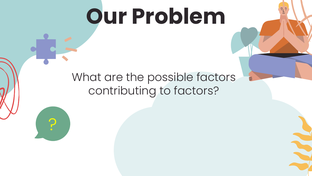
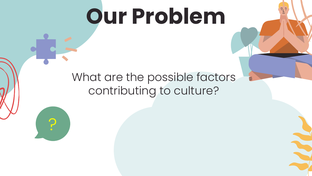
to factors: factors -> culture
